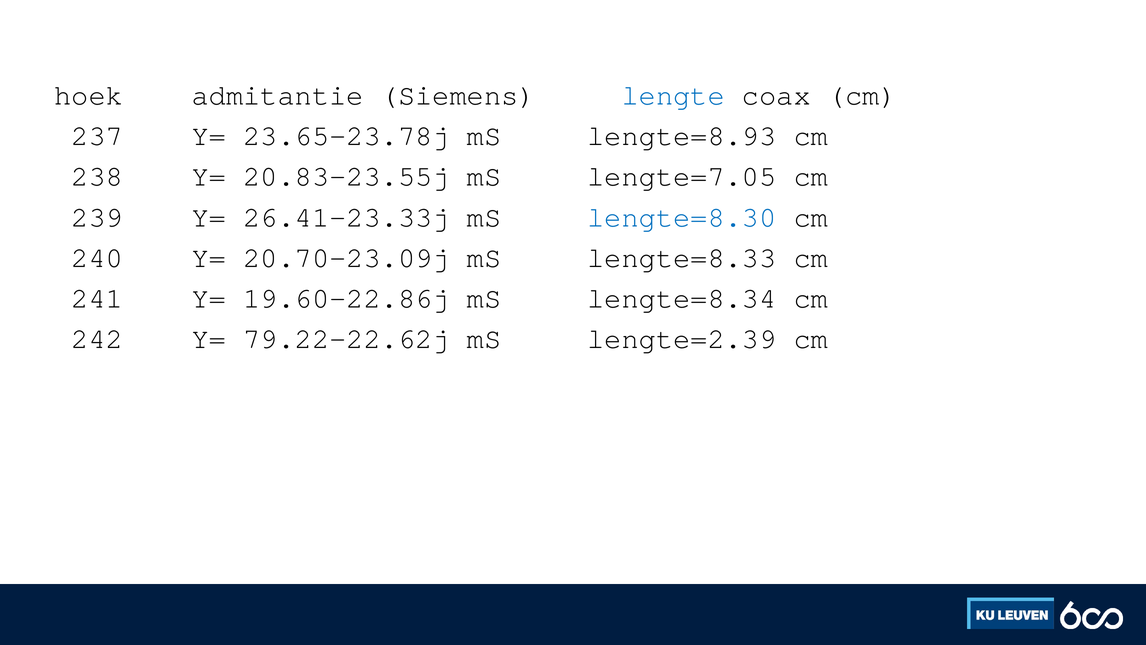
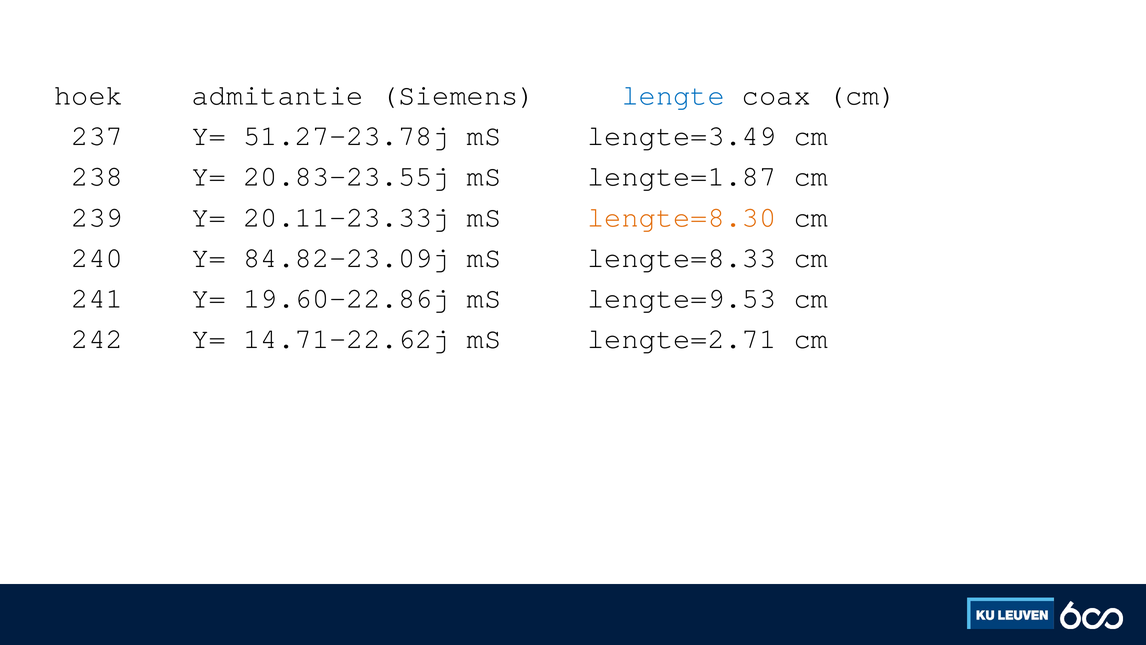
23.65-23.78j: 23.65-23.78j -> 51.27-23.78j
lengte=8.93: lengte=8.93 -> lengte=3.49
lengte=7.05: lengte=7.05 -> lengte=1.87
26.41-23.33j: 26.41-23.33j -> 20.11-23.33j
lengte=8.30 colour: blue -> orange
20.70-23.09j: 20.70-23.09j -> 84.82-23.09j
lengte=8.34: lengte=8.34 -> lengte=9.53
79.22-22.62j: 79.22-22.62j -> 14.71-22.62j
lengte=2.39: lengte=2.39 -> lengte=2.71
